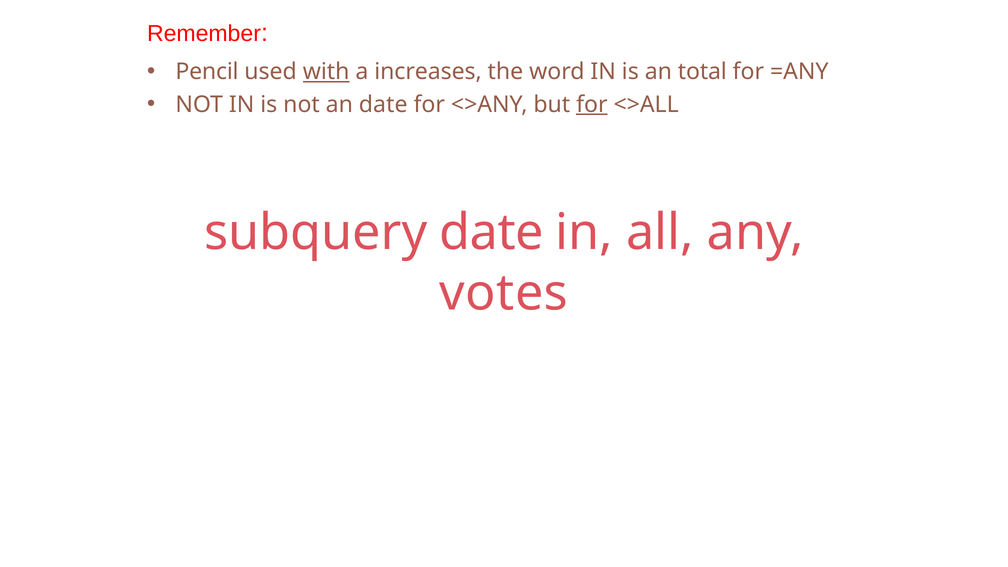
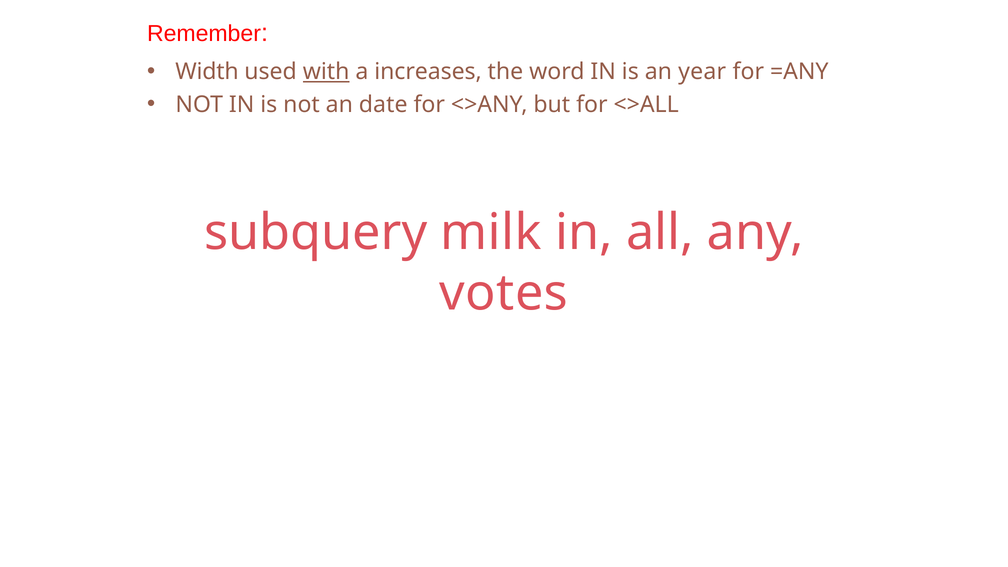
Pencil: Pencil -> Width
total: total -> year
for at (592, 104) underline: present -> none
subquery date: date -> milk
